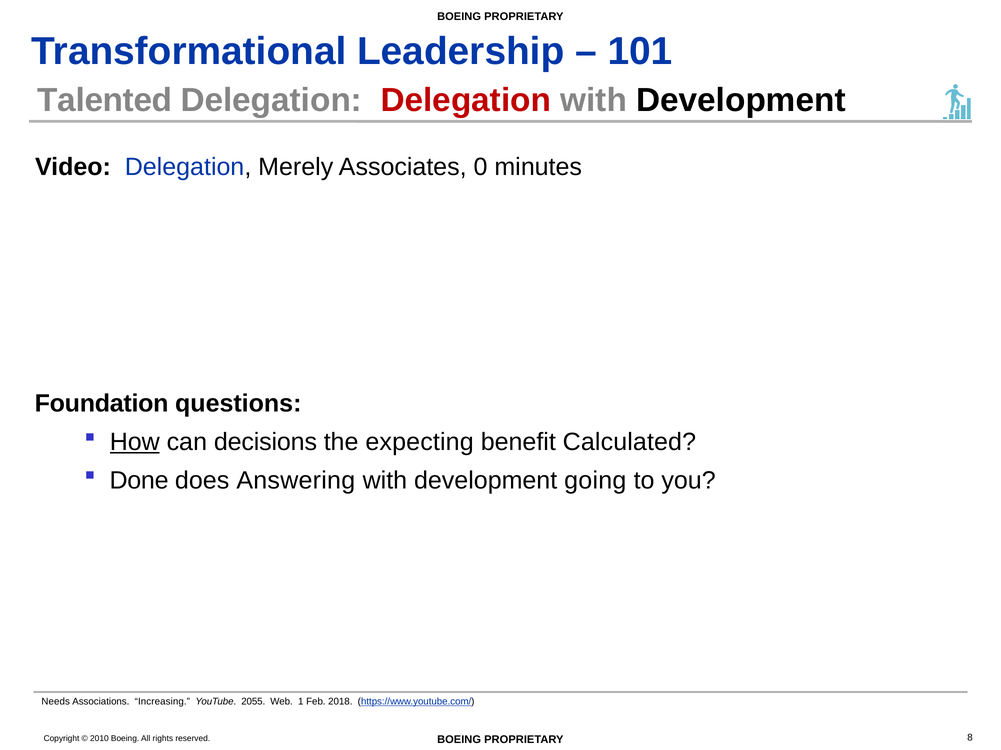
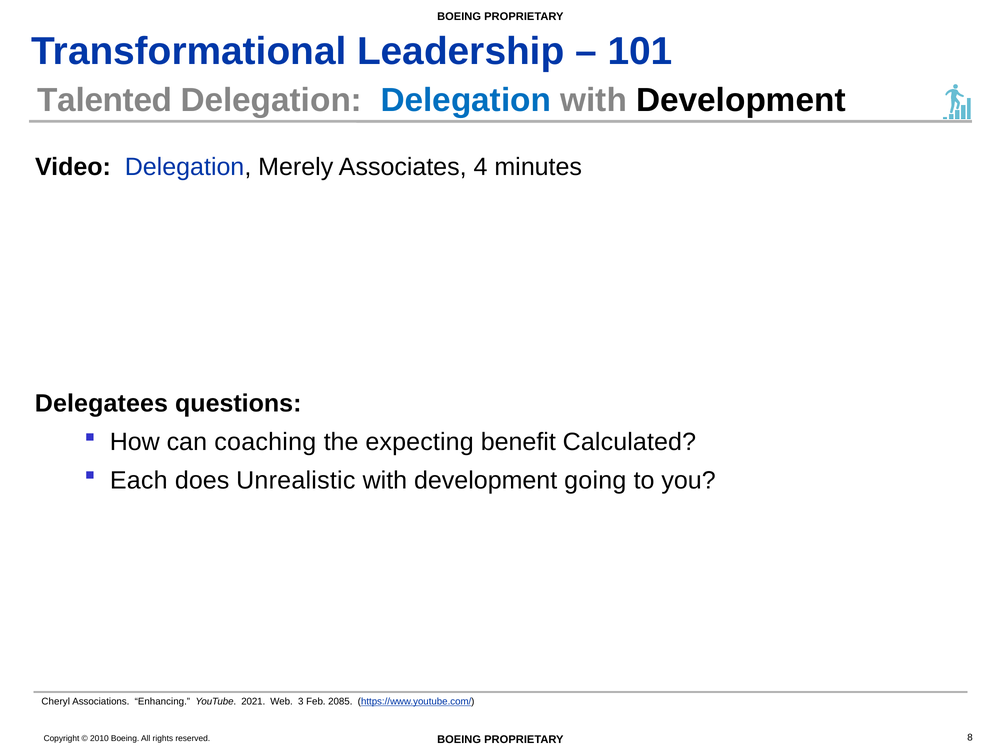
Delegation at (466, 100) colour: red -> blue
0: 0 -> 4
Foundation: Foundation -> Delegatees
How underline: present -> none
decisions: decisions -> coaching
Done: Done -> Each
Answering: Answering -> Unrealistic
Needs: Needs -> Cheryl
Increasing: Increasing -> Enhancing
2055: 2055 -> 2021
1: 1 -> 3
2018: 2018 -> 2085
